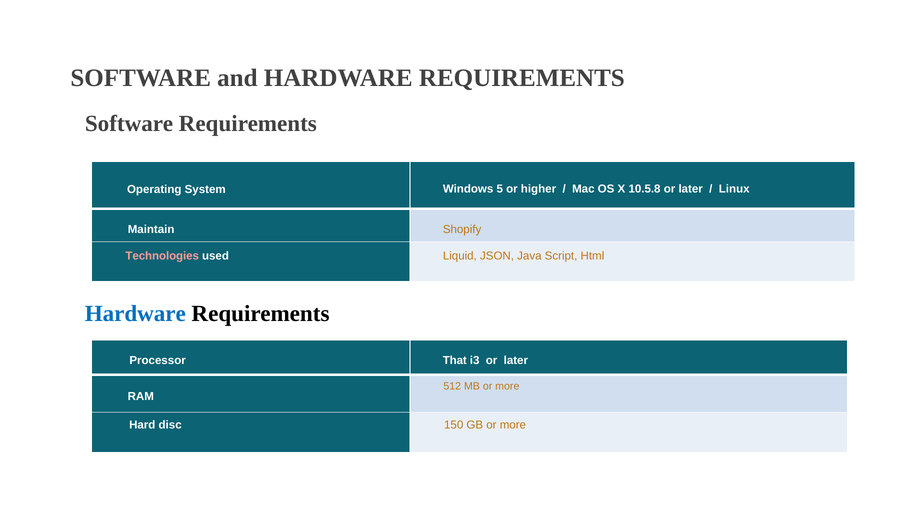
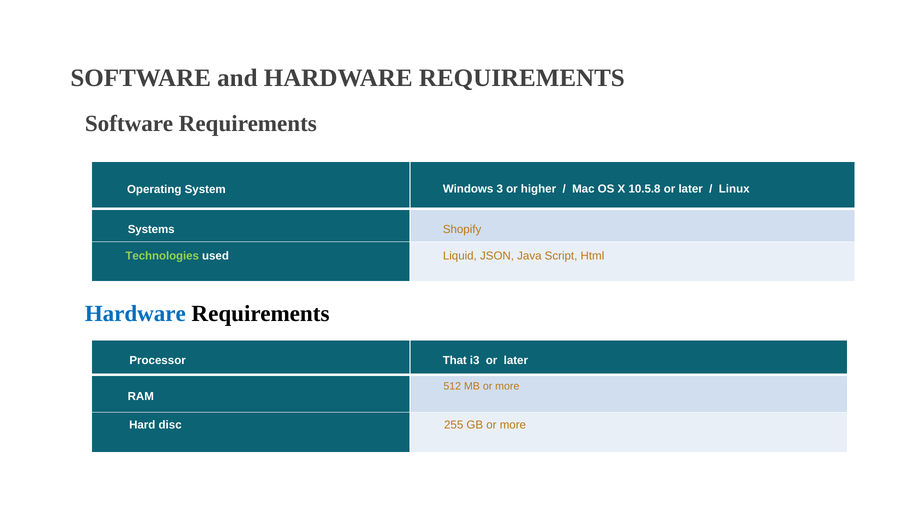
5: 5 -> 3
Maintain: Maintain -> Systems
Technologies colour: pink -> light green
150: 150 -> 255
